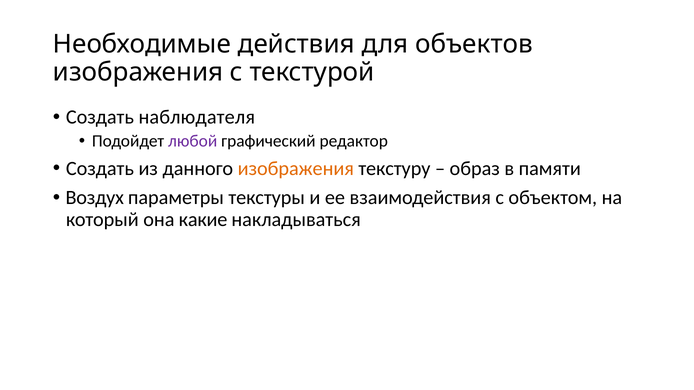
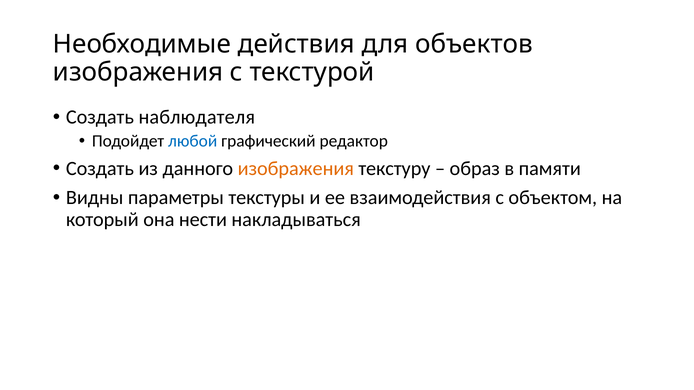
любой colour: purple -> blue
Воздух: Воздух -> Видны
какие: какие -> нести
